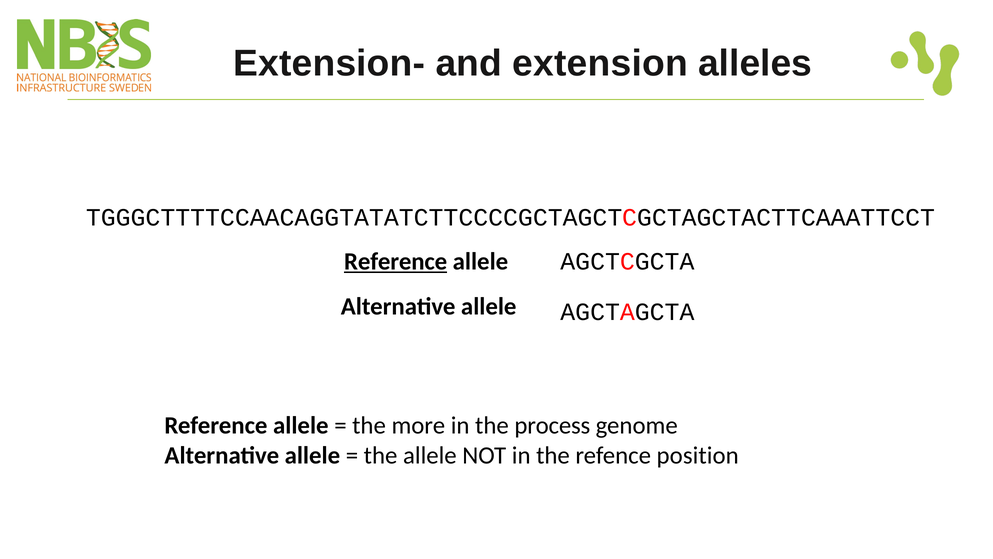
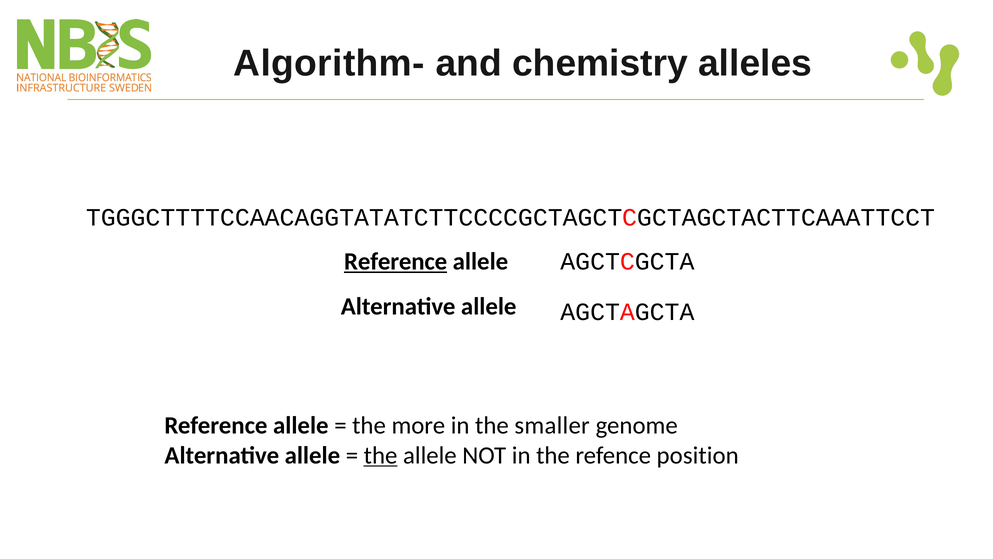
Extension-: Extension- -> Algorithm-
extension: extension -> chemistry
process: process -> smaller
the at (381, 455) underline: none -> present
